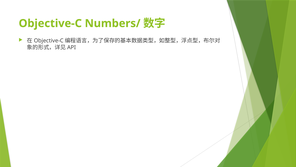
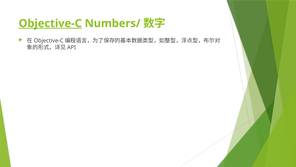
Objective-C underline: none -> present
